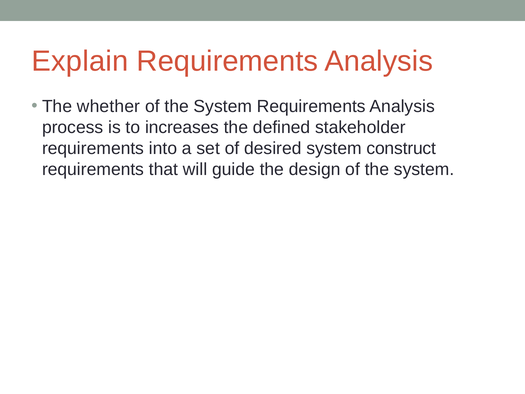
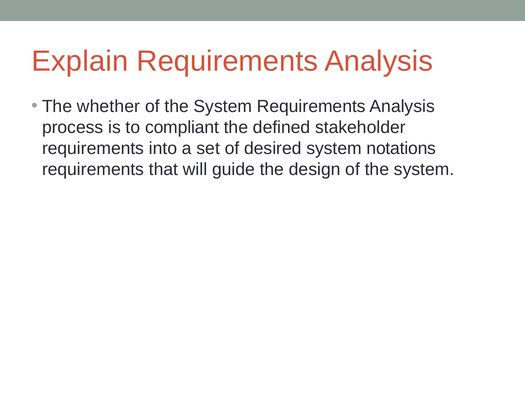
increases: increases -> compliant
construct: construct -> notations
